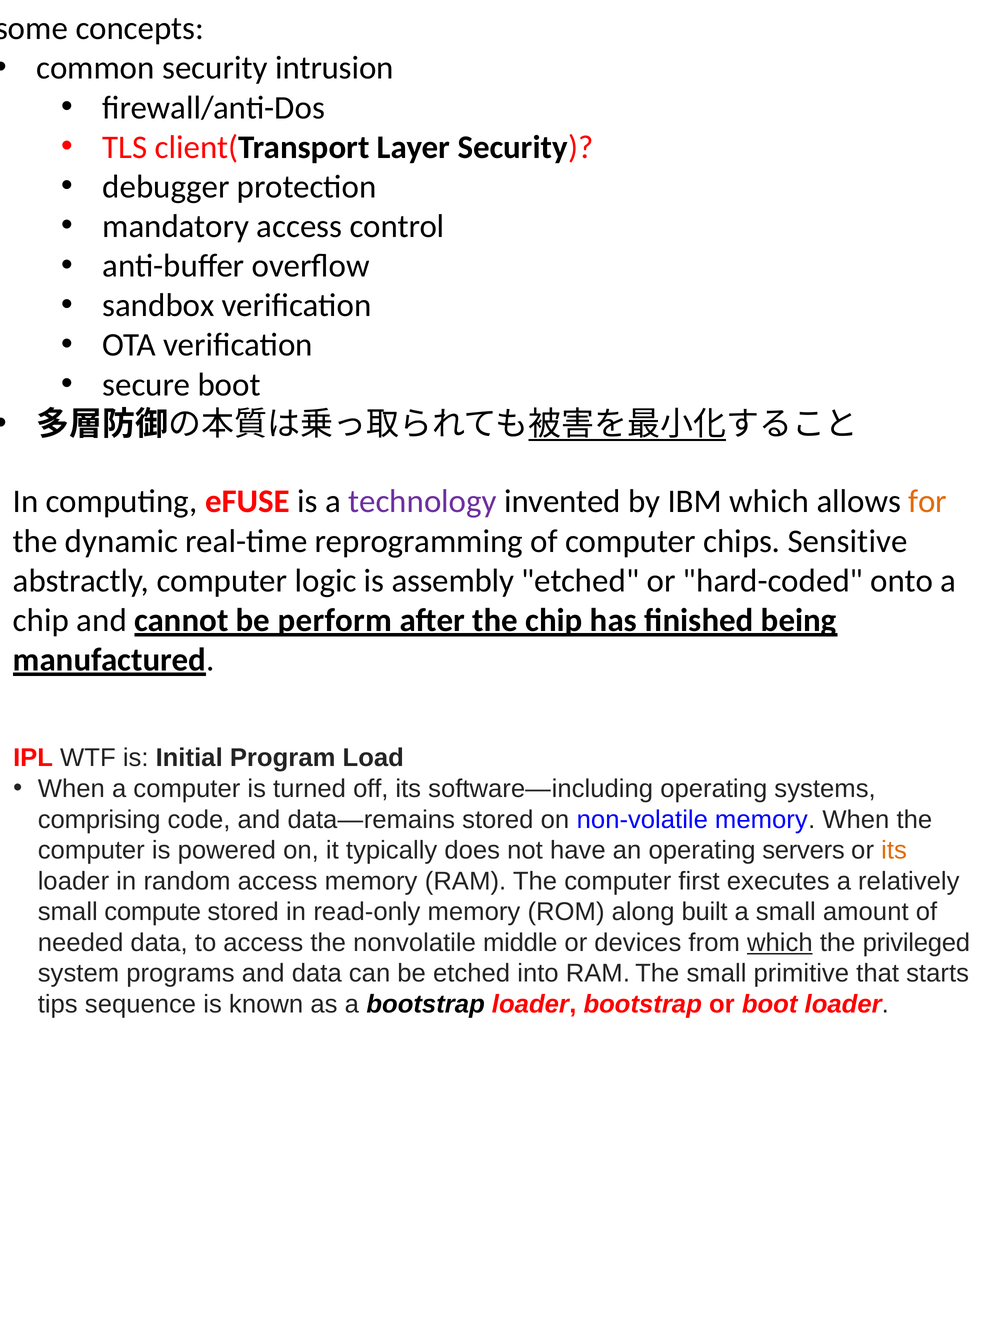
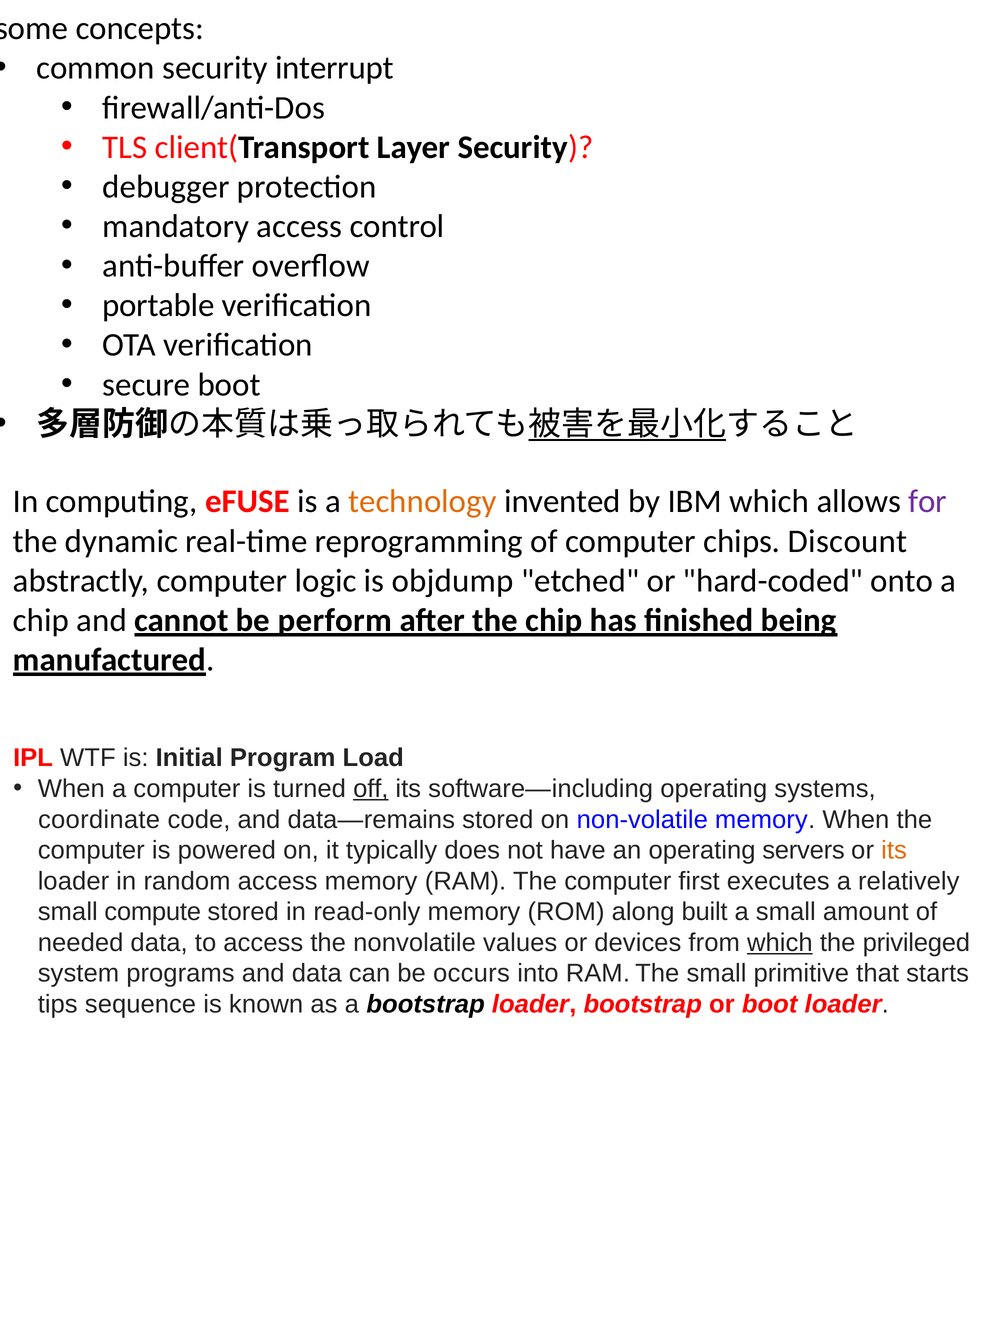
intrusion: intrusion -> interrupt
sandbox: sandbox -> portable
technology colour: purple -> orange
for colour: orange -> purple
Sensitive: Sensitive -> Discount
assembly: assembly -> objdump
off underline: none -> present
comprising: comprising -> coordinate
middle: middle -> values
be etched: etched -> occurs
